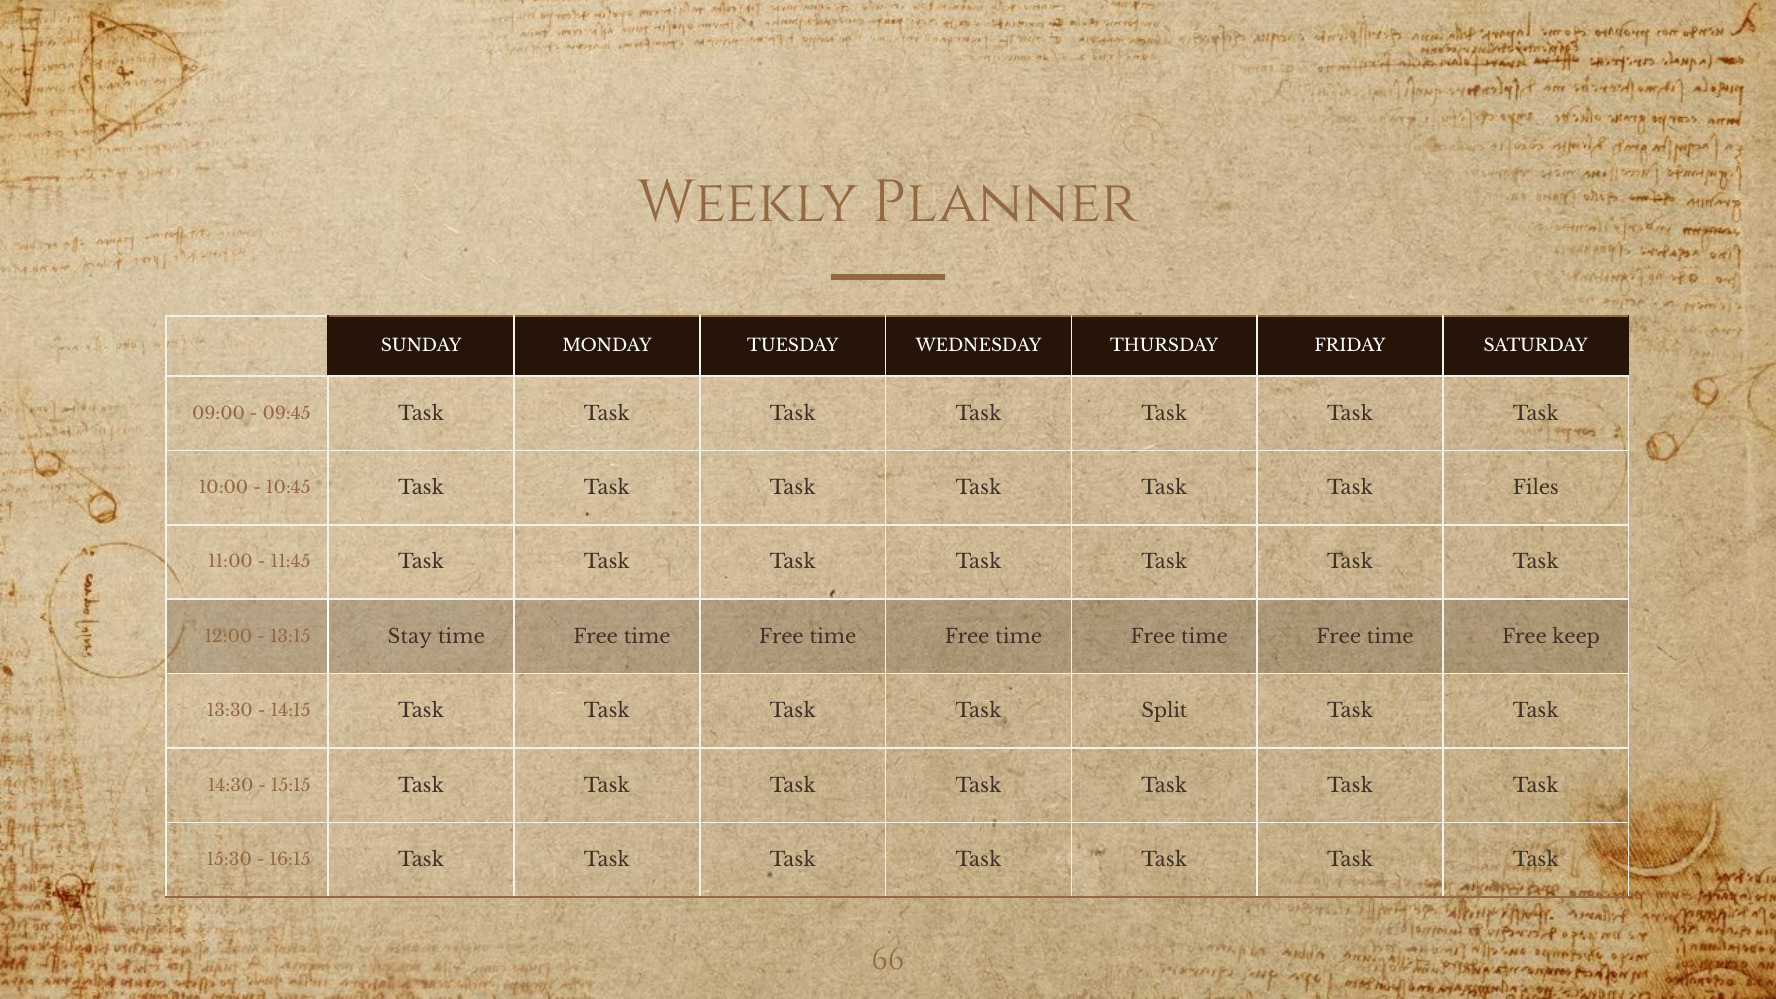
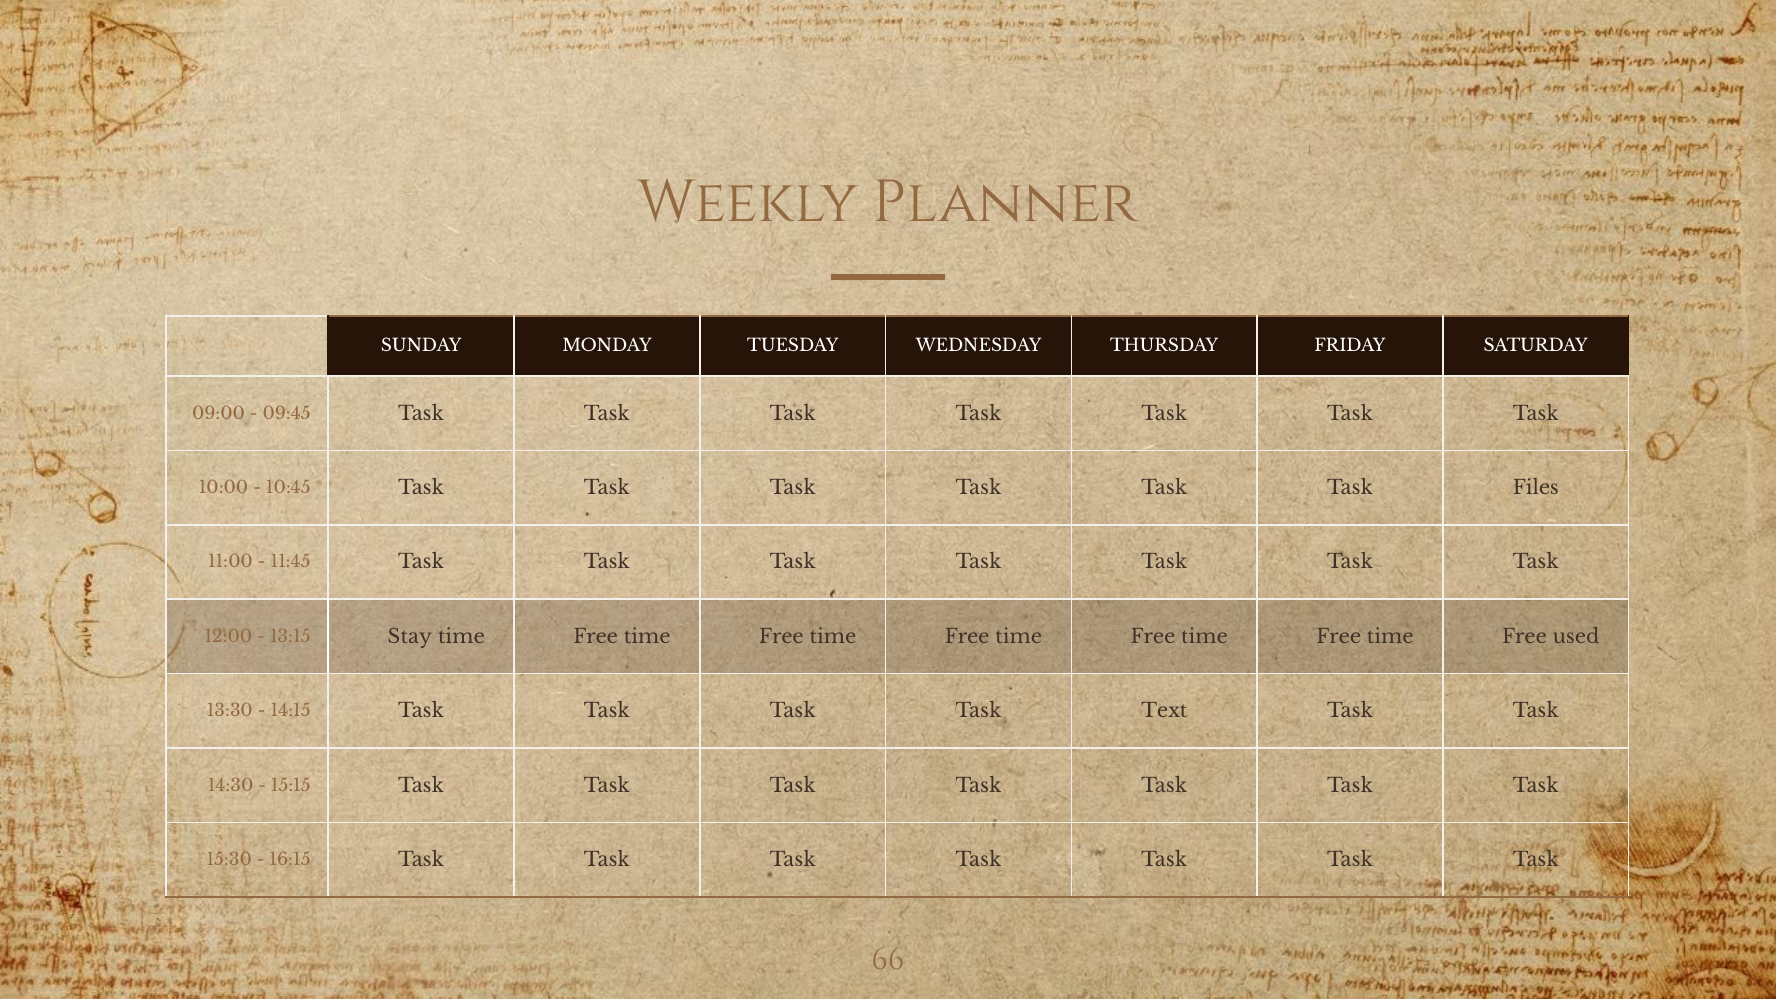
keep: keep -> used
Split: Split -> Text
